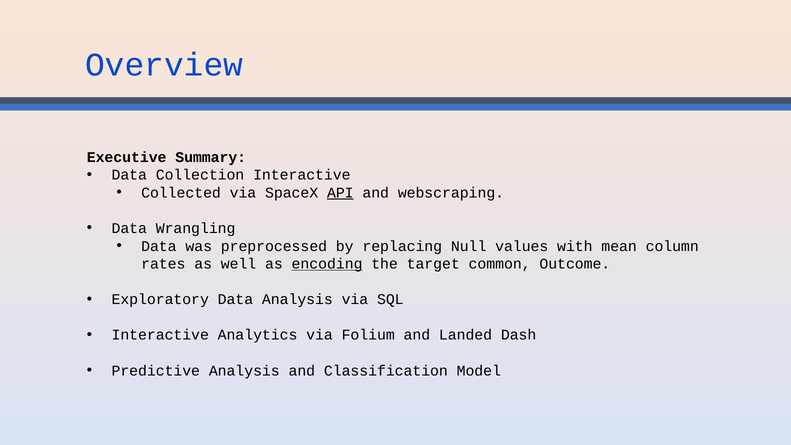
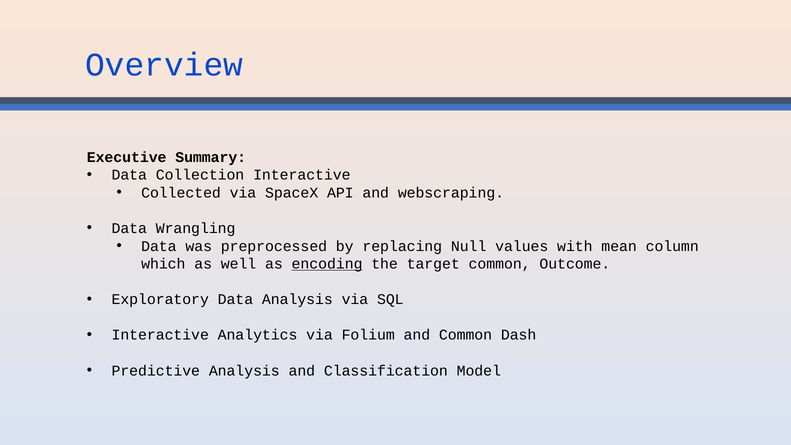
API underline: present -> none
rates: rates -> which
and Landed: Landed -> Common
